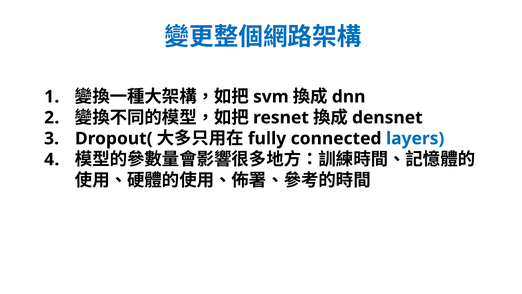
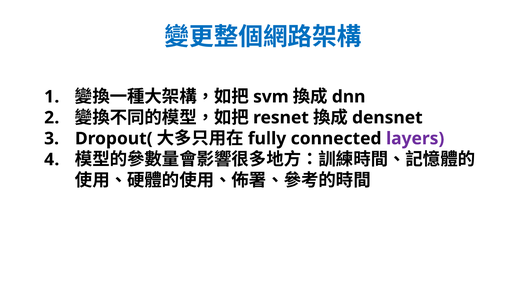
layers colour: blue -> purple
